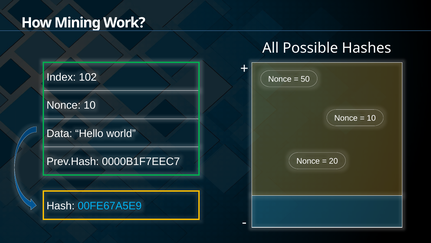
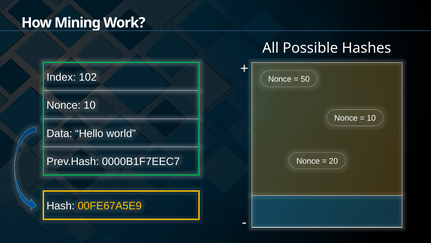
00FE67A5E9 colour: light blue -> yellow
